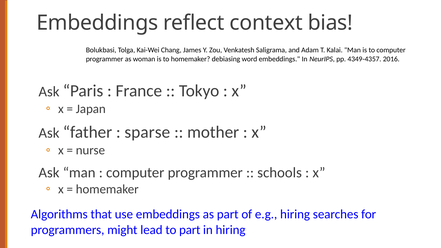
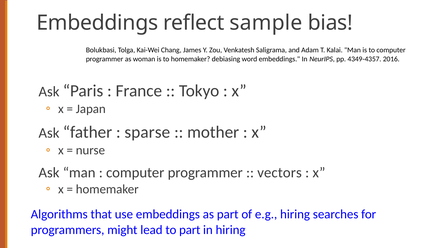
context: context -> sample
schools: schools -> vectors
